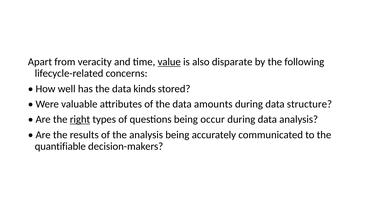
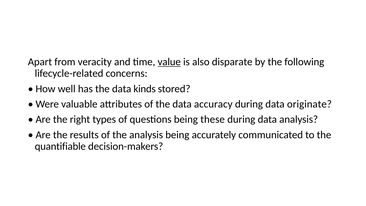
amounts: amounts -> accuracy
structure: structure -> originate
right underline: present -> none
occur: occur -> these
